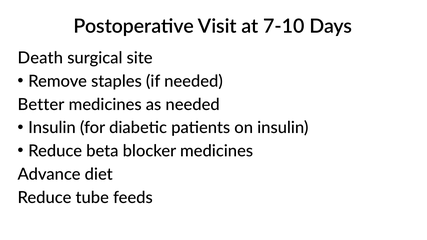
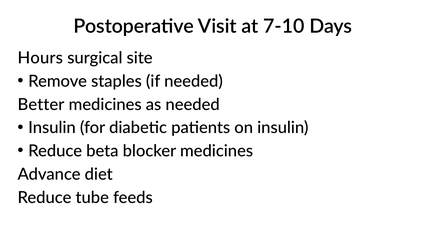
Death: Death -> Hours
